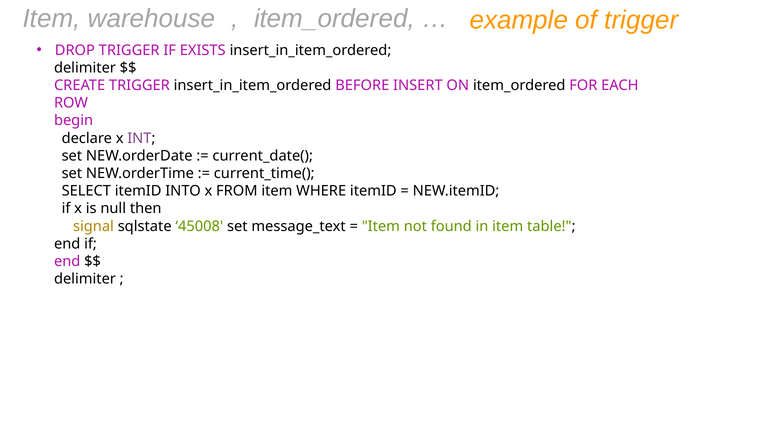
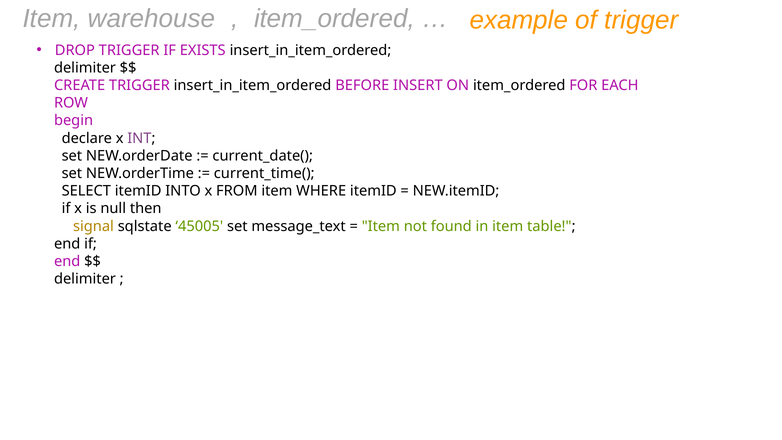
45008: 45008 -> 45005
